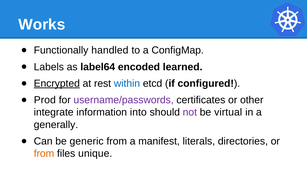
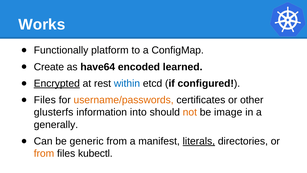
handled: handled -> platform
Labels: Labels -> Create
label64: label64 -> have64
Prod at (45, 100): Prod -> Files
username/passwords colour: purple -> orange
integrate: integrate -> glusterfs
not colour: purple -> orange
virtual: virtual -> image
literals underline: none -> present
unique: unique -> kubectl
